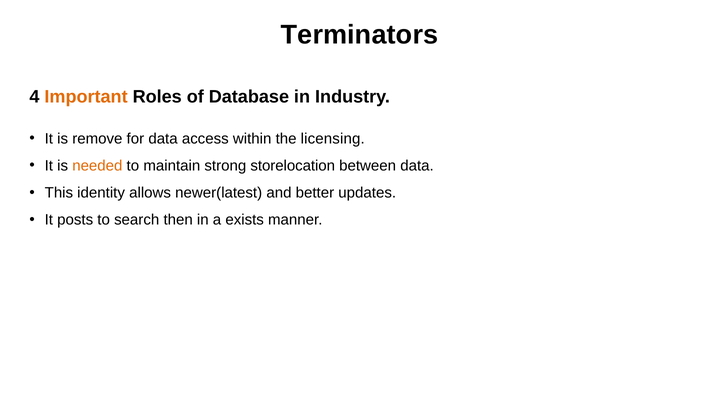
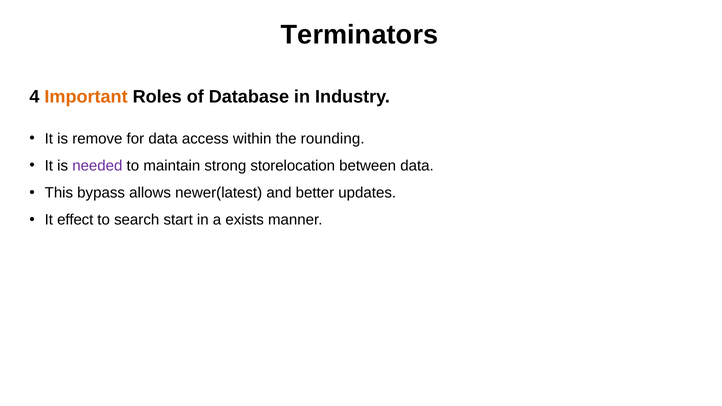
licensing: licensing -> rounding
needed colour: orange -> purple
identity: identity -> bypass
posts: posts -> effect
then: then -> start
